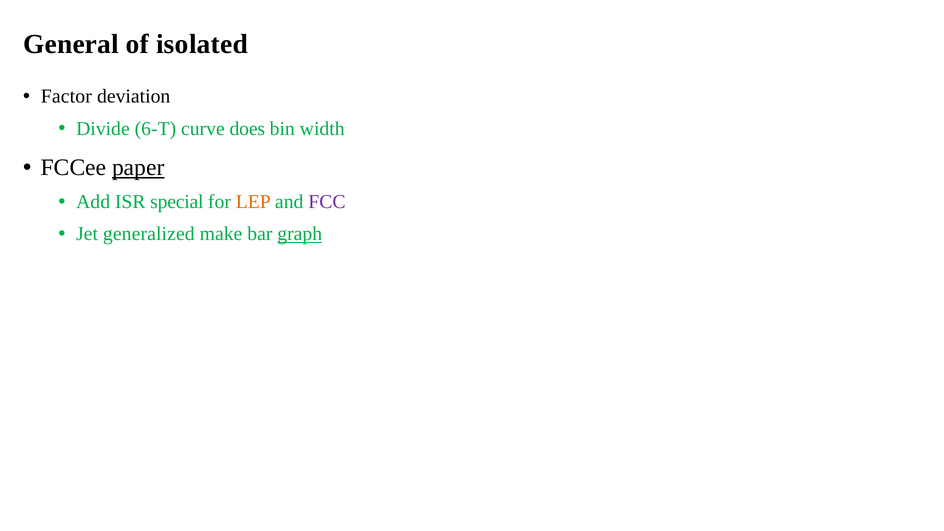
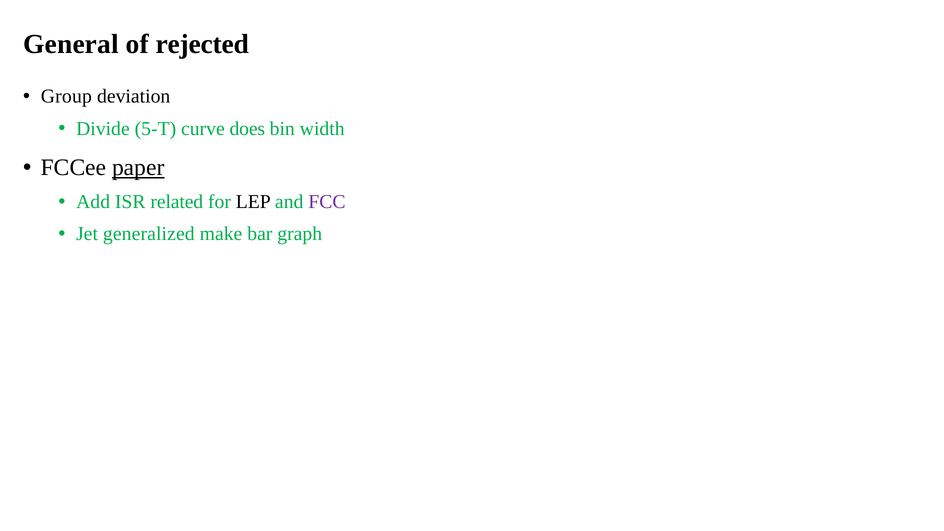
isolated: isolated -> rejected
Factor: Factor -> Group
6-T: 6-T -> 5-T
special: special -> related
LEP colour: orange -> black
graph underline: present -> none
